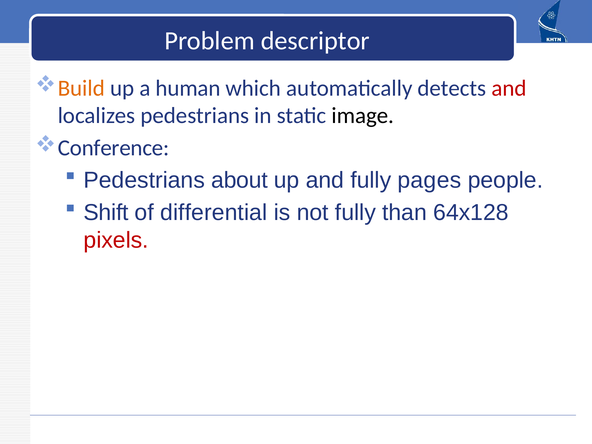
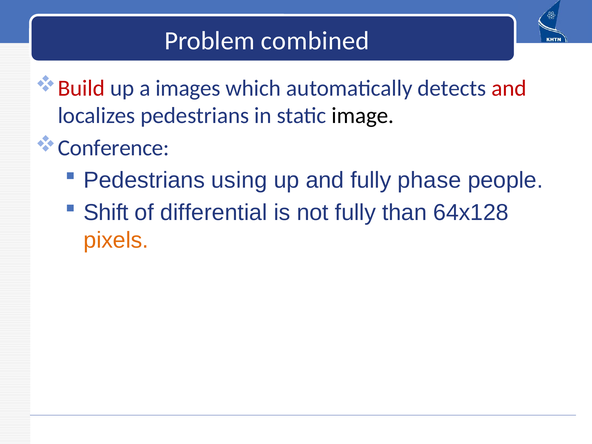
descriptor: descriptor -> combined
Build colour: orange -> red
human: human -> images
about: about -> using
pages: pages -> phase
pixels colour: red -> orange
